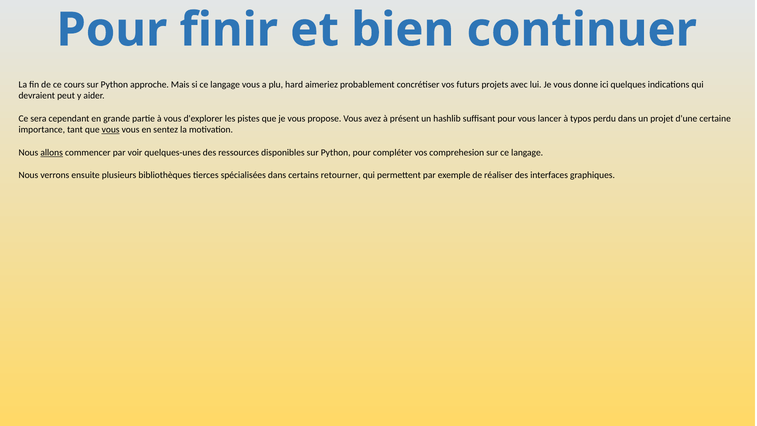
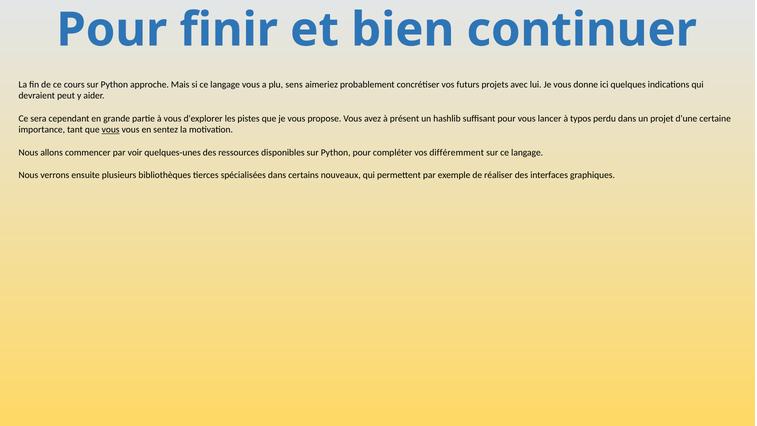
hard: hard -> sens
allons underline: present -> none
comprehesion: comprehesion -> différemment
retourner: retourner -> nouveaux
